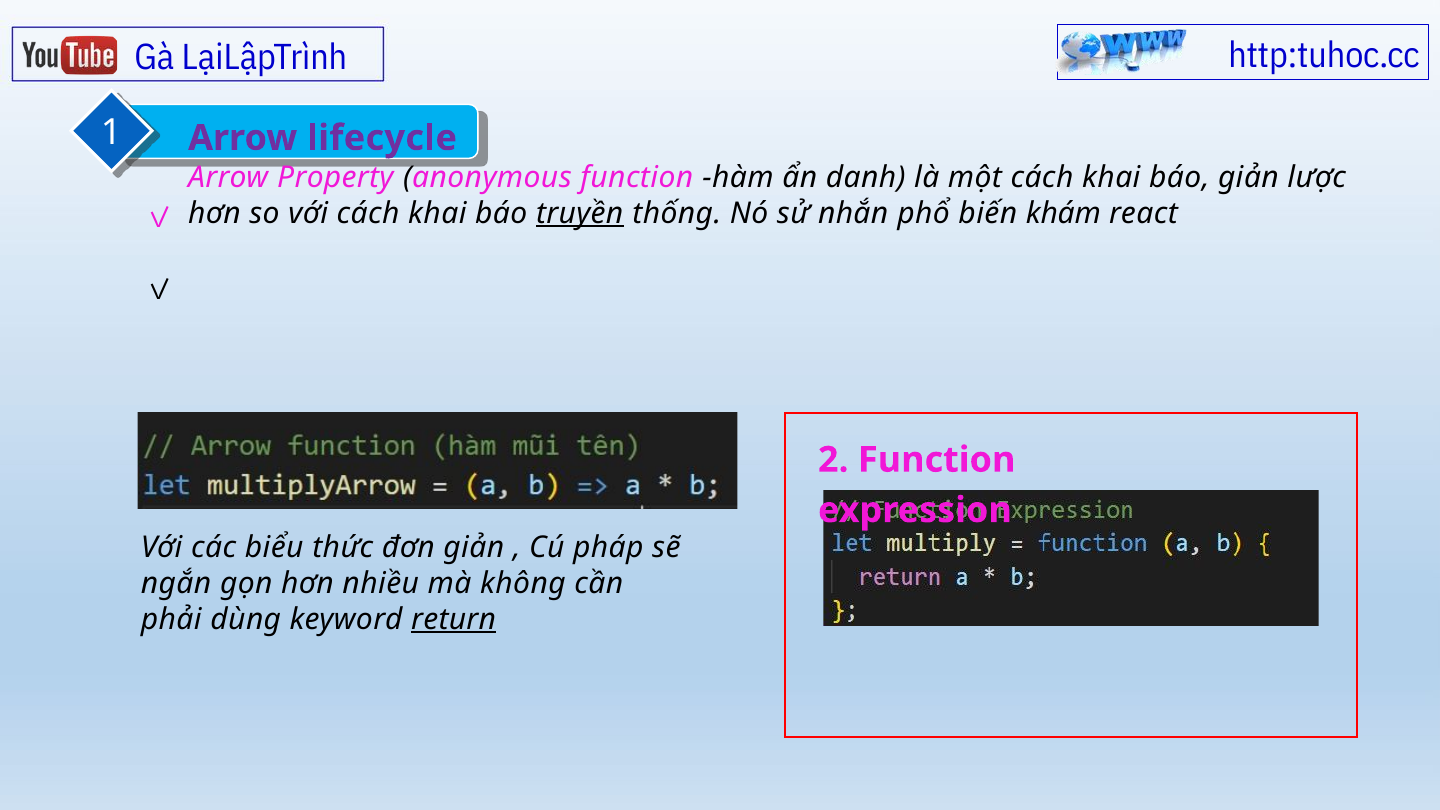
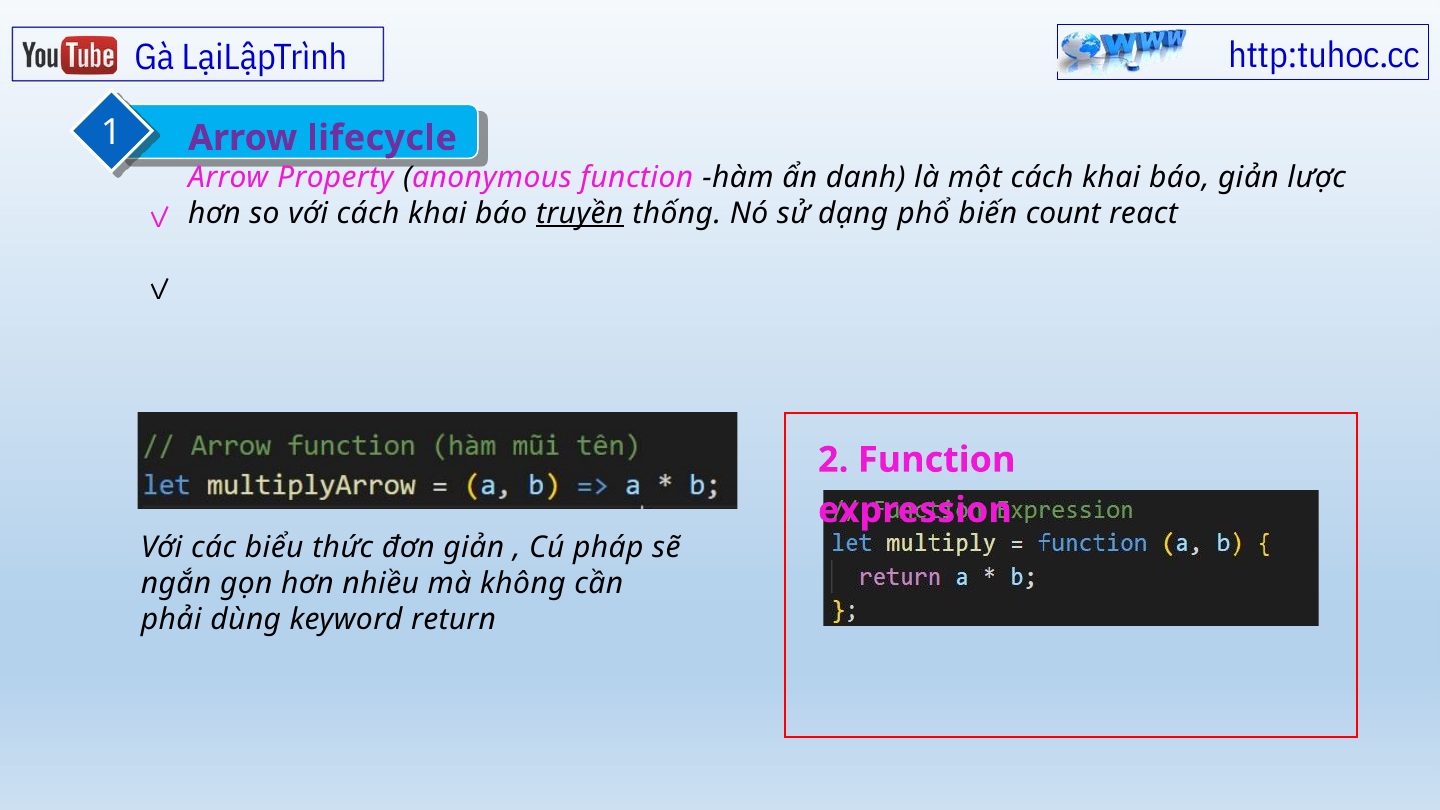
nhắn: nhắn -> dạng
khám: khám -> count
return underline: present -> none
